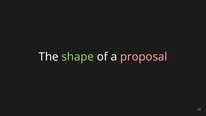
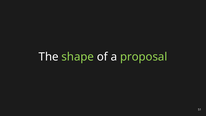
proposal colour: pink -> light green
